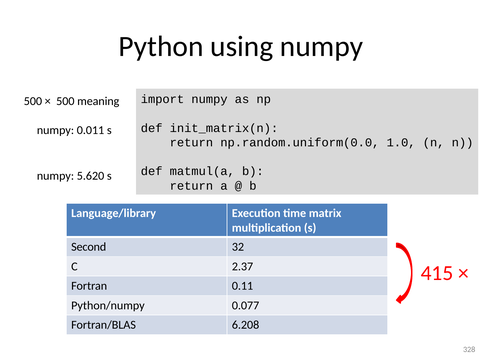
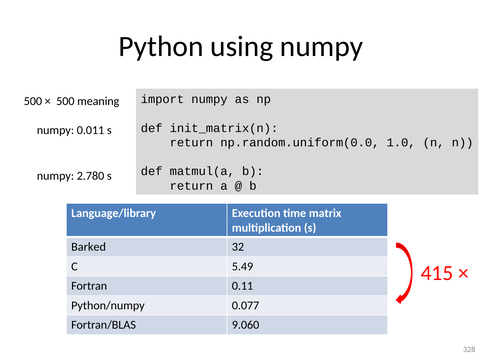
5.620: 5.620 -> 2.780
Second: Second -> Barked
2.37: 2.37 -> 5.49
6.208: 6.208 -> 9.060
